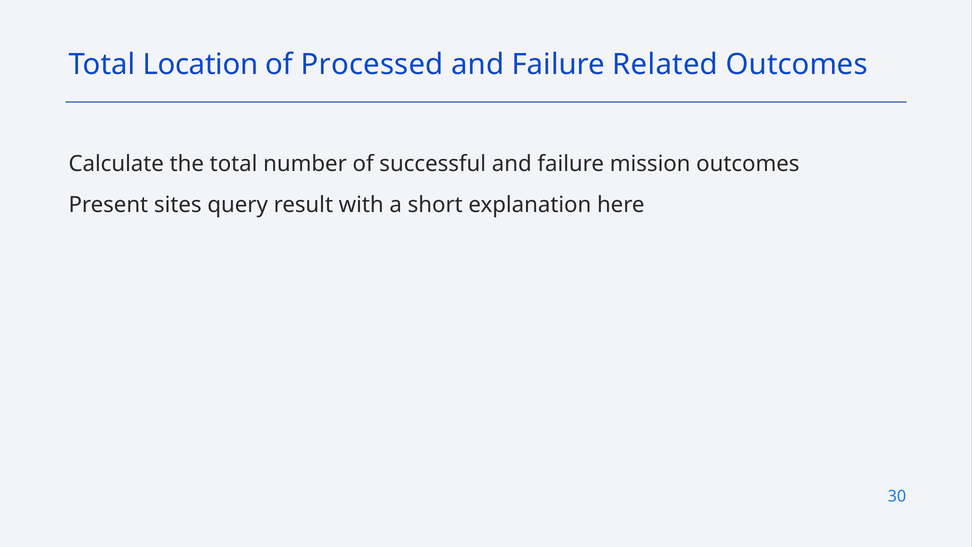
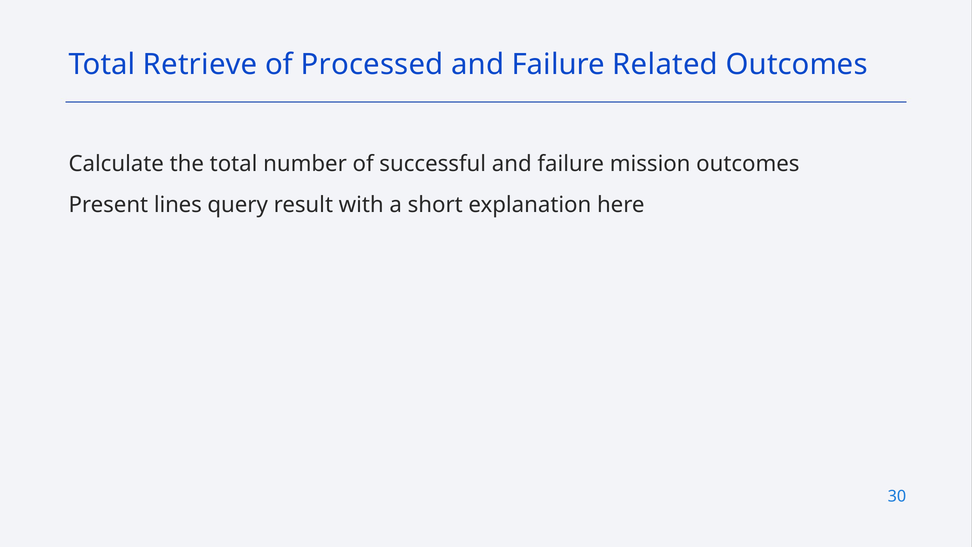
Location: Location -> Retrieve
sites: sites -> lines
